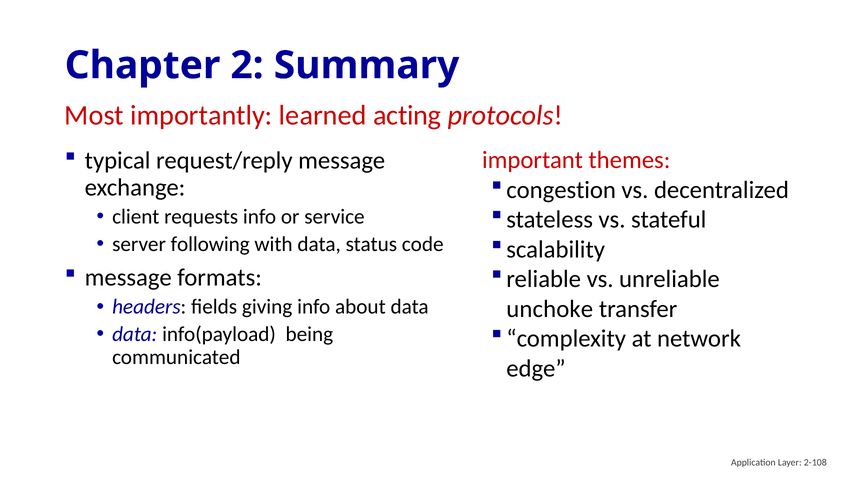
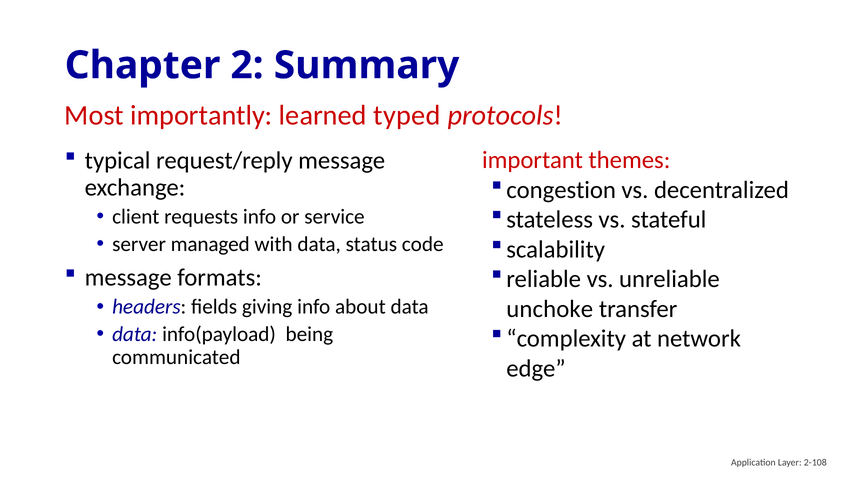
acting: acting -> typed
following: following -> managed
